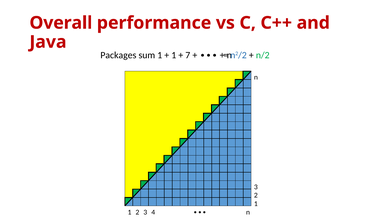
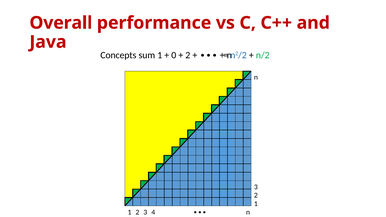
Packages: Packages -> Concepts
1 at (174, 55): 1 -> 0
7 at (188, 55): 7 -> 2
